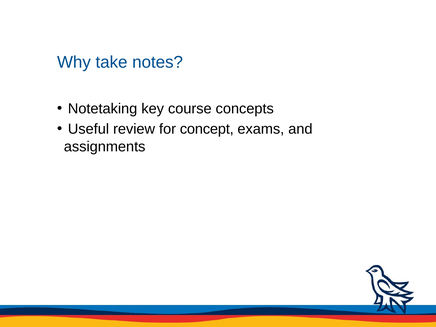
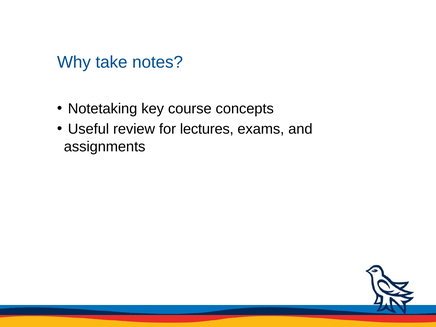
concept: concept -> lectures
